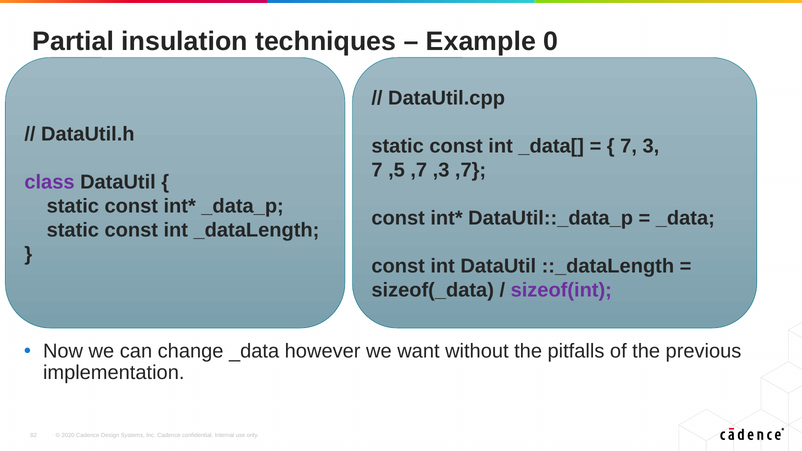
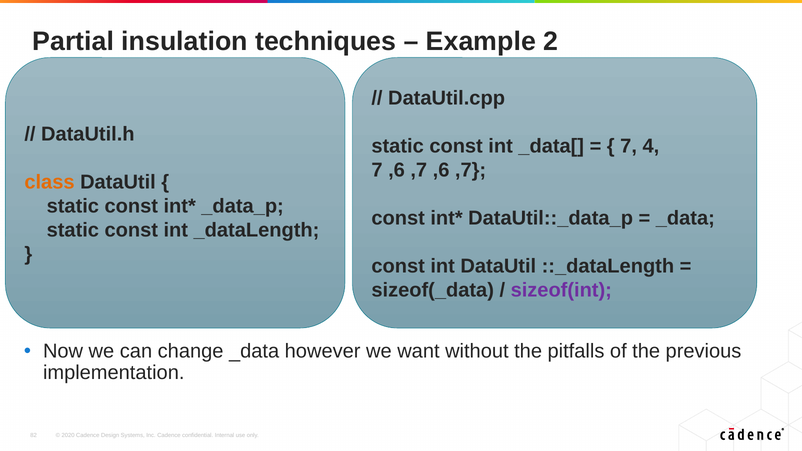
0: 0 -> 2
3: 3 -> 4
7 ,5: ,5 -> ,6
,7 ,3: ,3 -> ,6
class colour: purple -> orange
